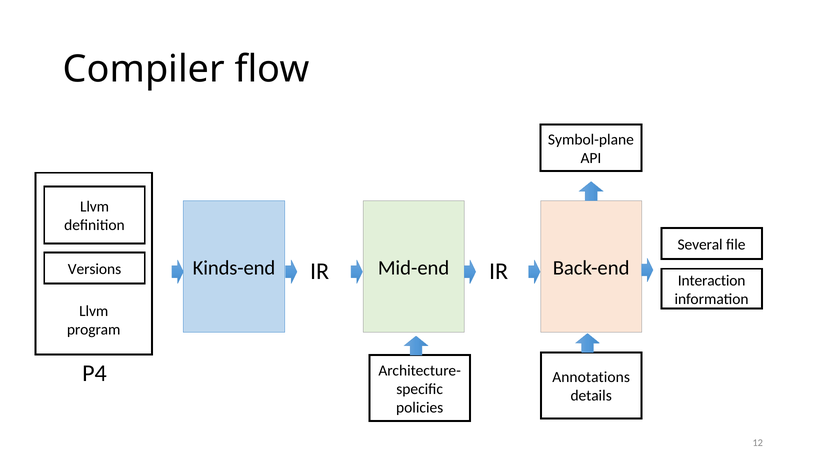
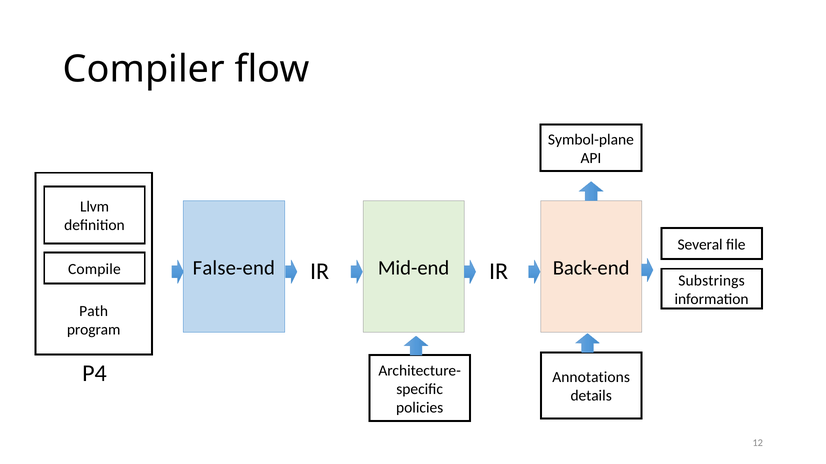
Kinds-end: Kinds-end -> False-end
Versions: Versions -> Compile
Interaction: Interaction -> Substrings
Llvm at (94, 311): Llvm -> Path
